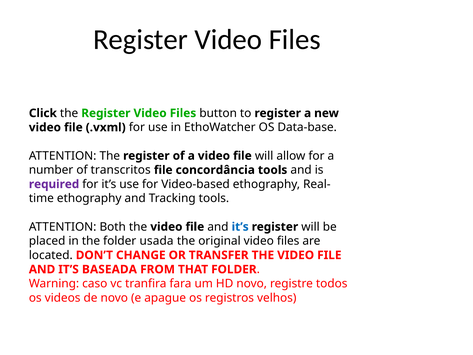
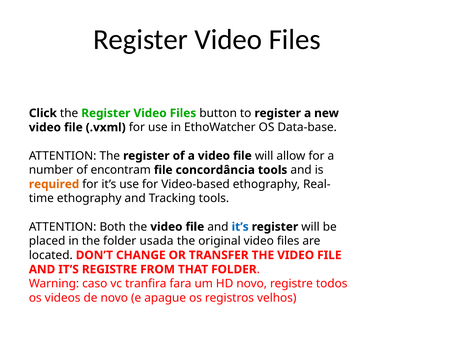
transcritos: transcritos -> encontram
required colour: purple -> orange
IT’S BASEADA: BASEADA -> REGISTRE
